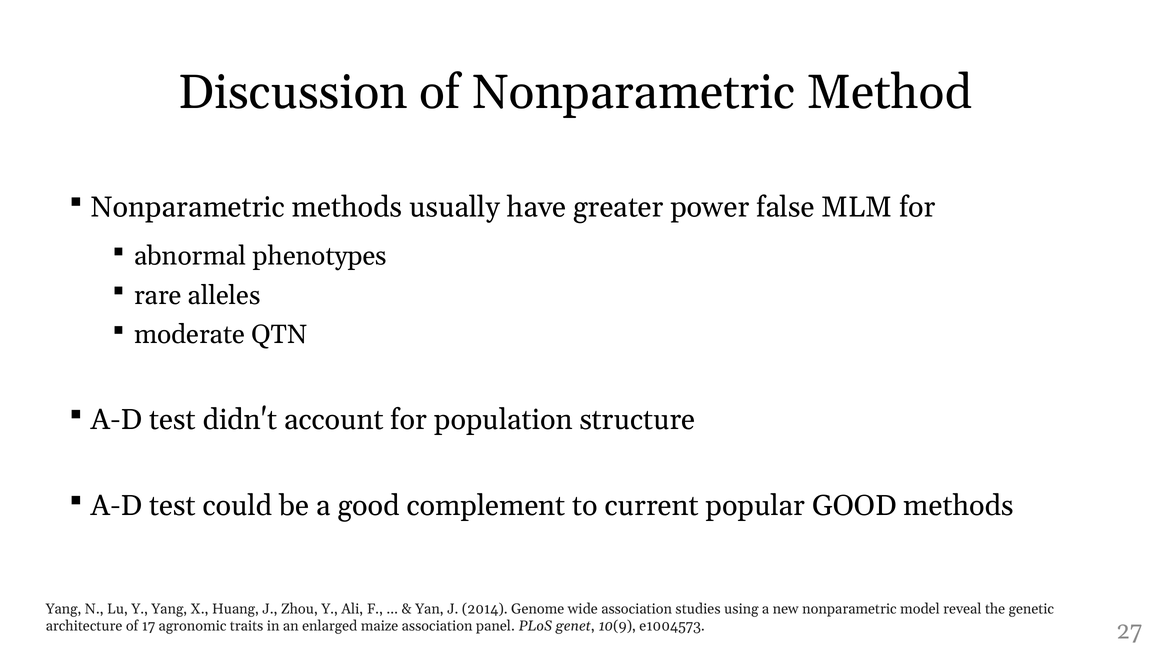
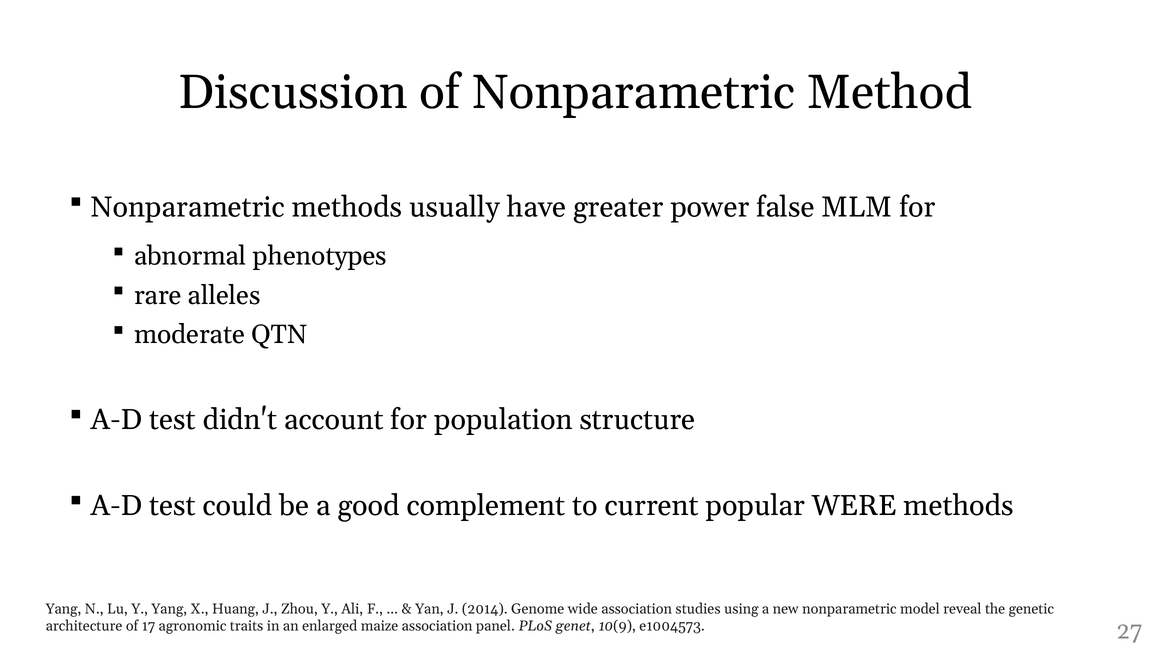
popular GOOD: GOOD -> WERE
